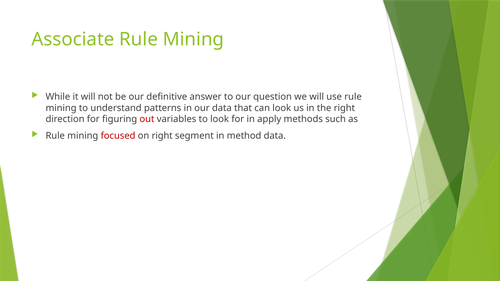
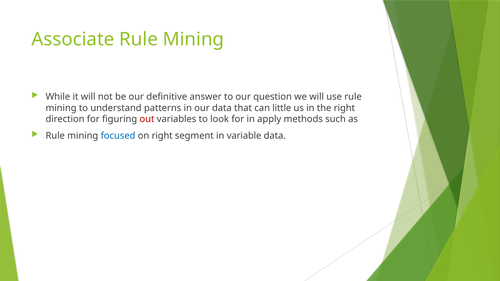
can look: look -> little
focused colour: red -> blue
method: method -> variable
